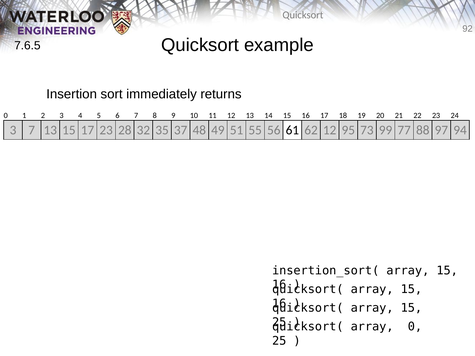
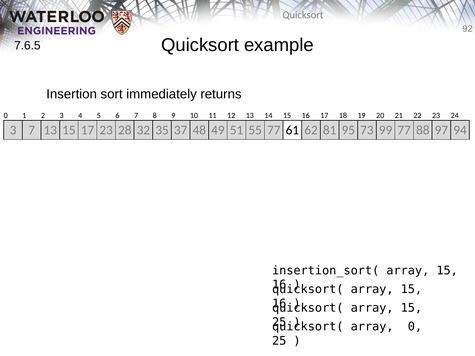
55 56: 56 -> 77
62 12: 12 -> 81
